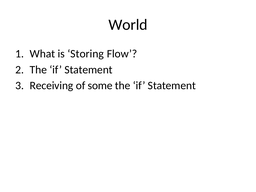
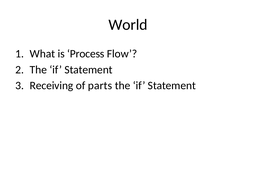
Storing: Storing -> Process
some: some -> parts
